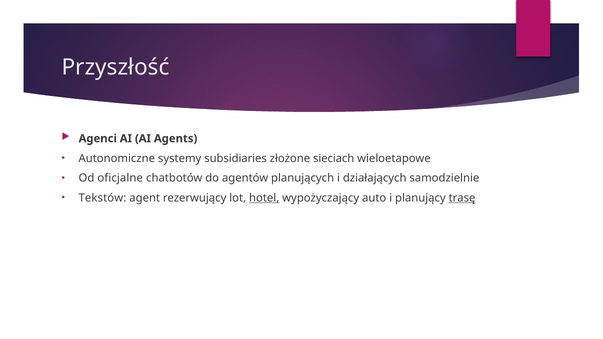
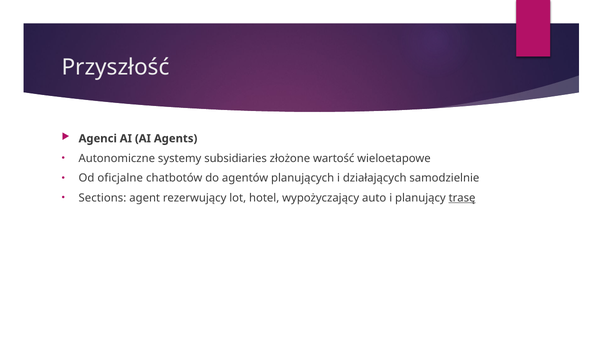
sieciach: sieciach -> wartość
Tekstów: Tekstów -> Sections
hotel underline: present -> none
